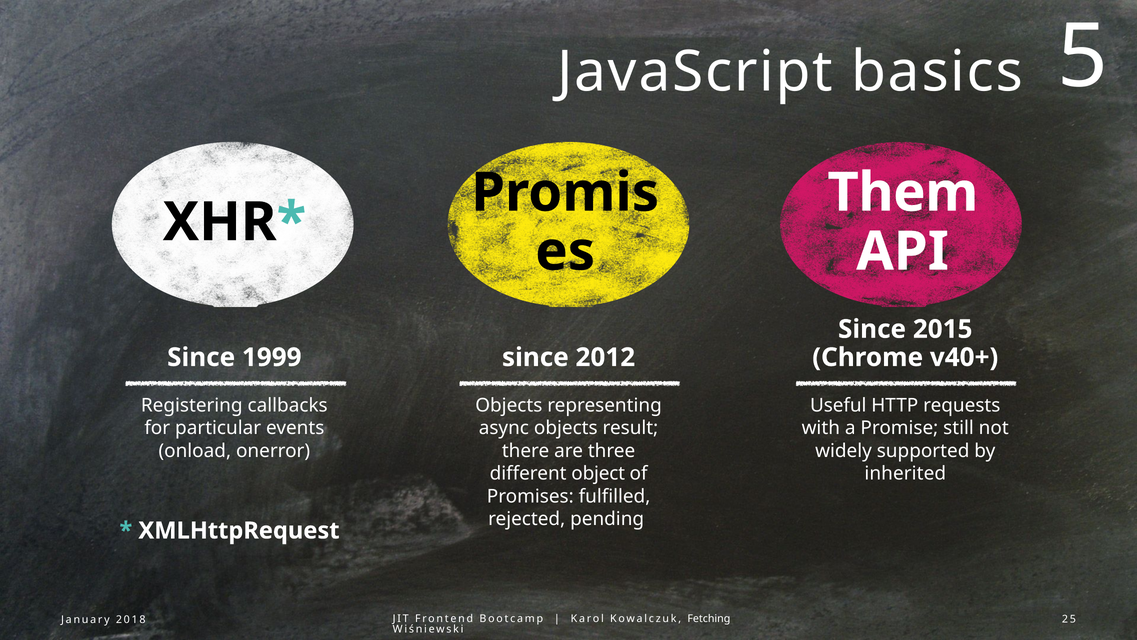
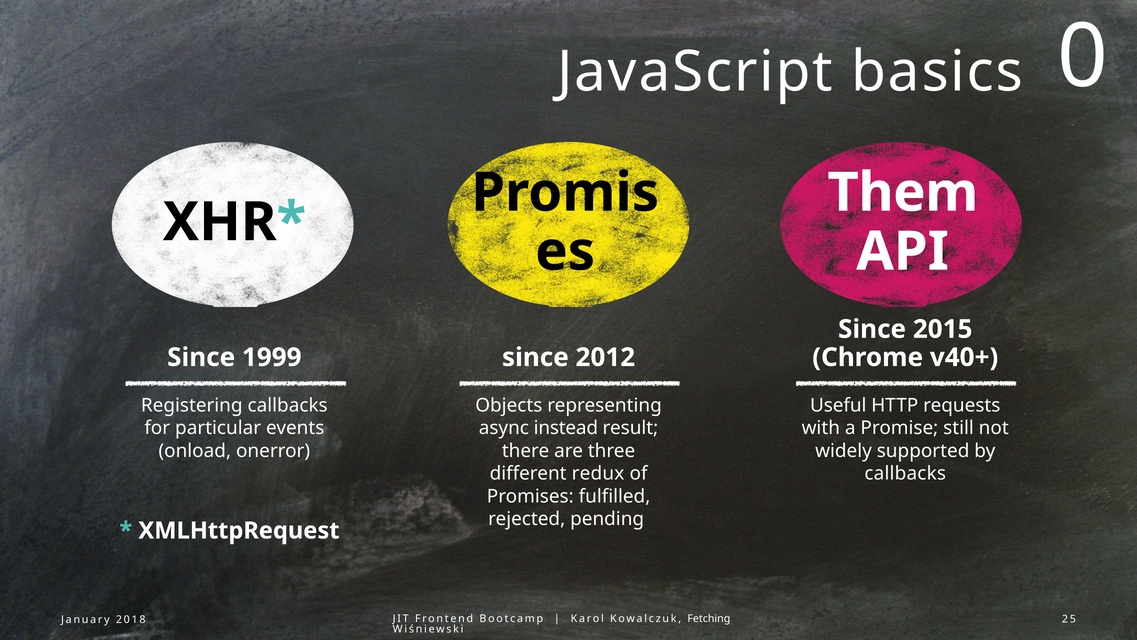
5: 5 -> 0
async objects: objects -> instead
object: object -> redux
inherited at (905, 473): inherited -> callbacks
